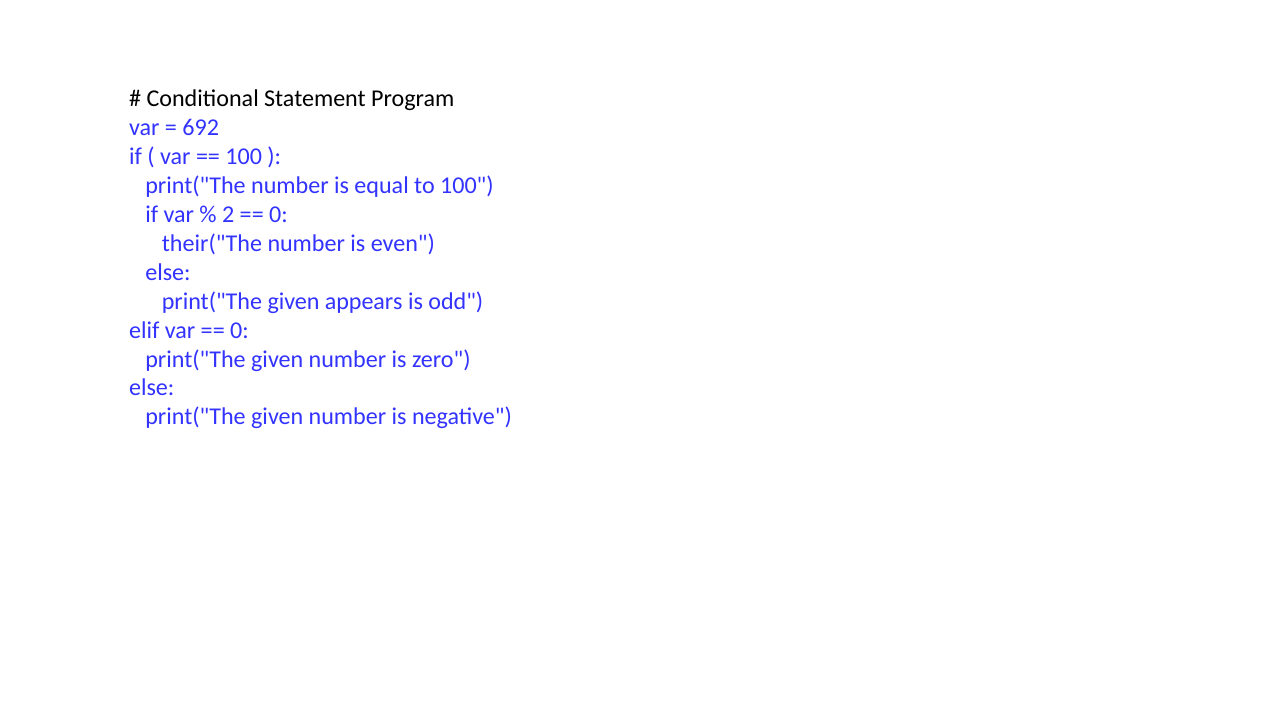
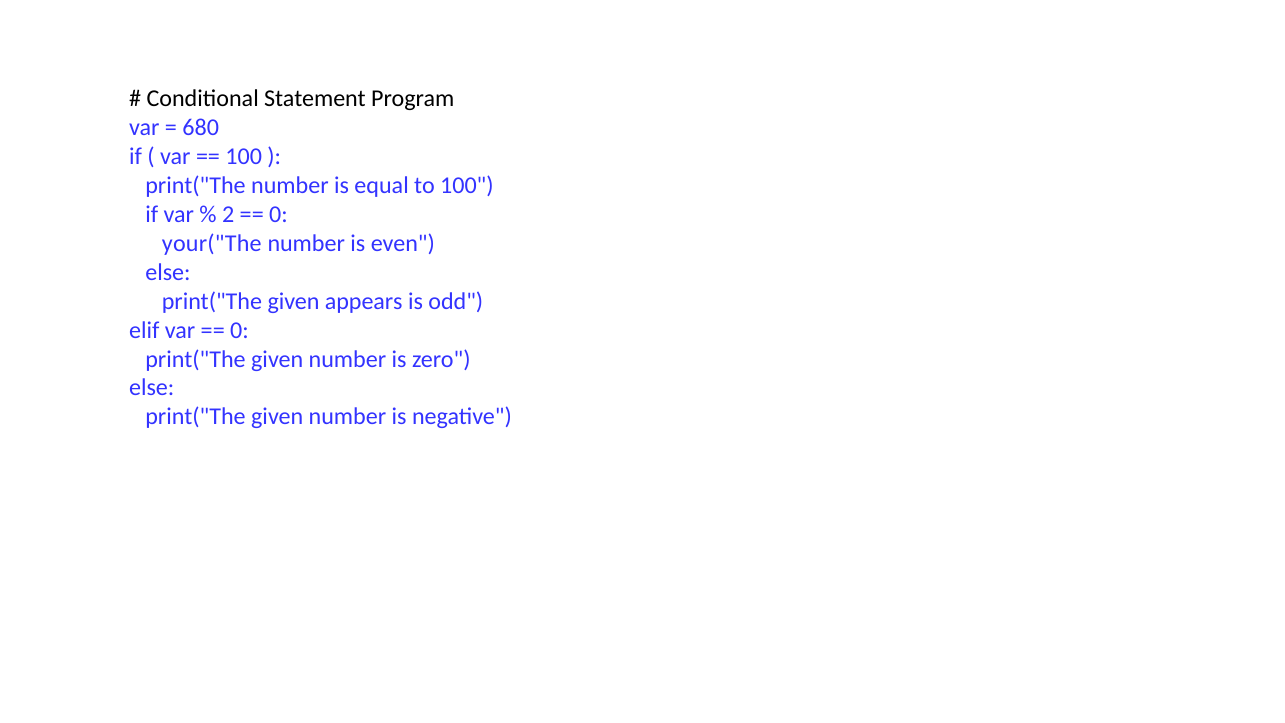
692: 692 -> 680
their("The: their("The -> your("The
